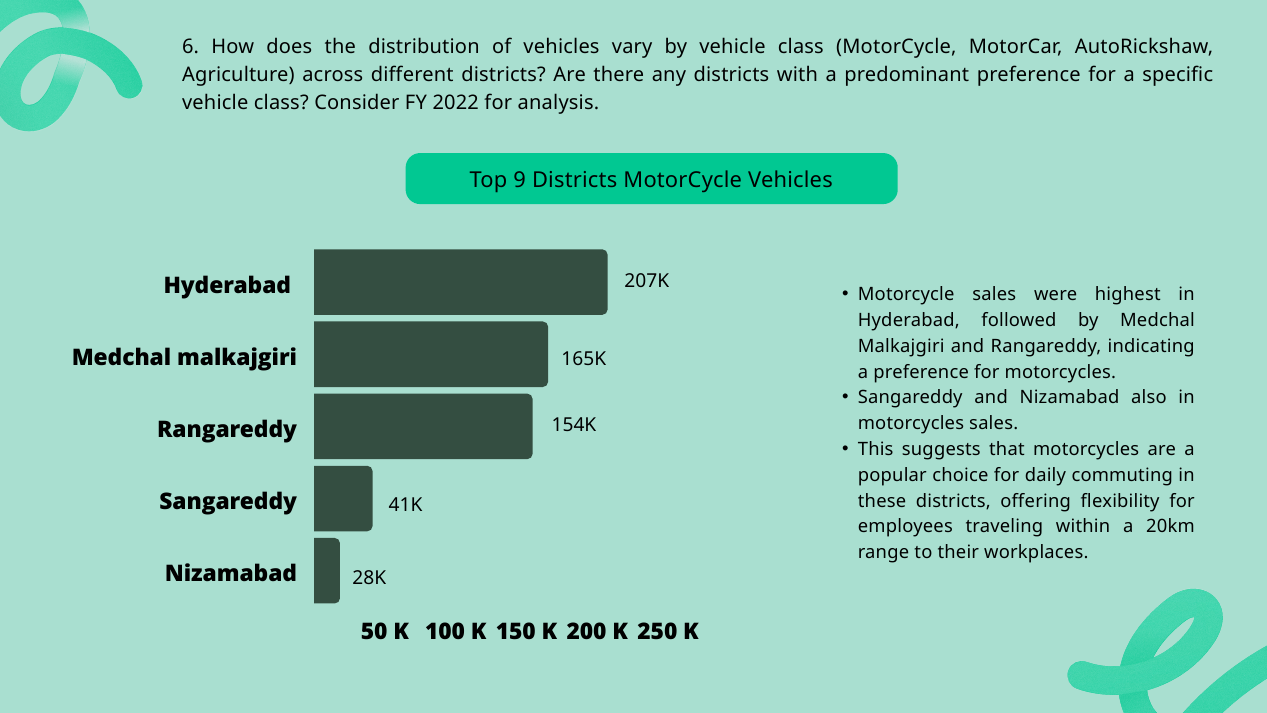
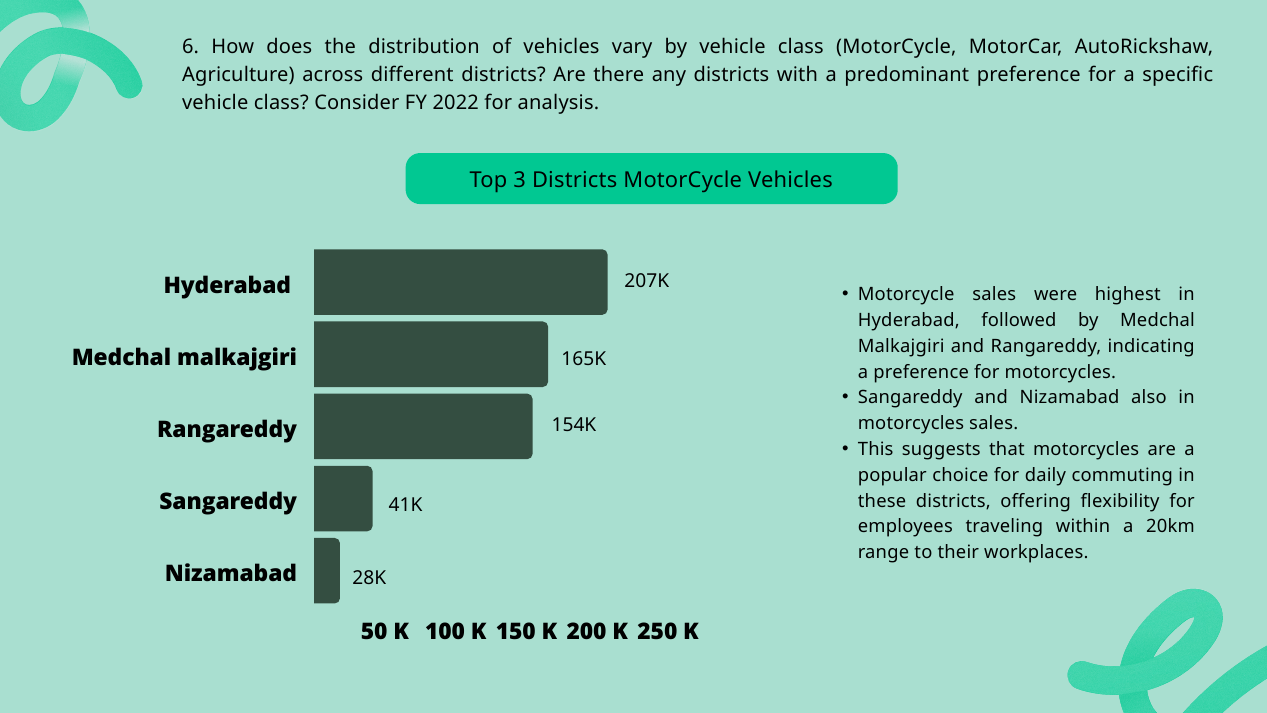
9: 9 -> 3
